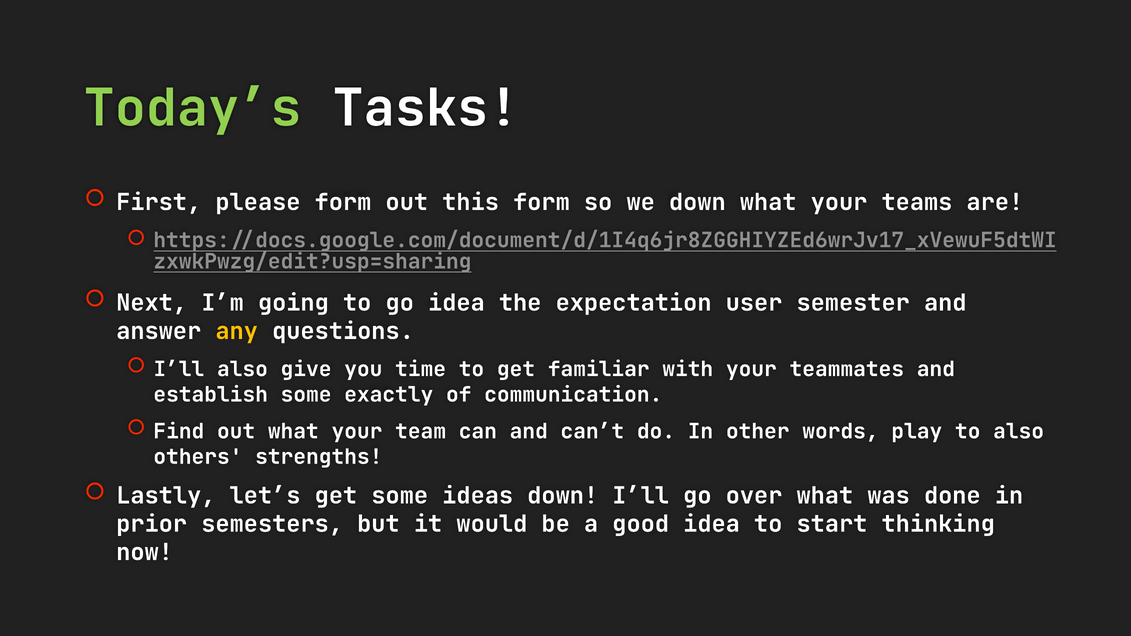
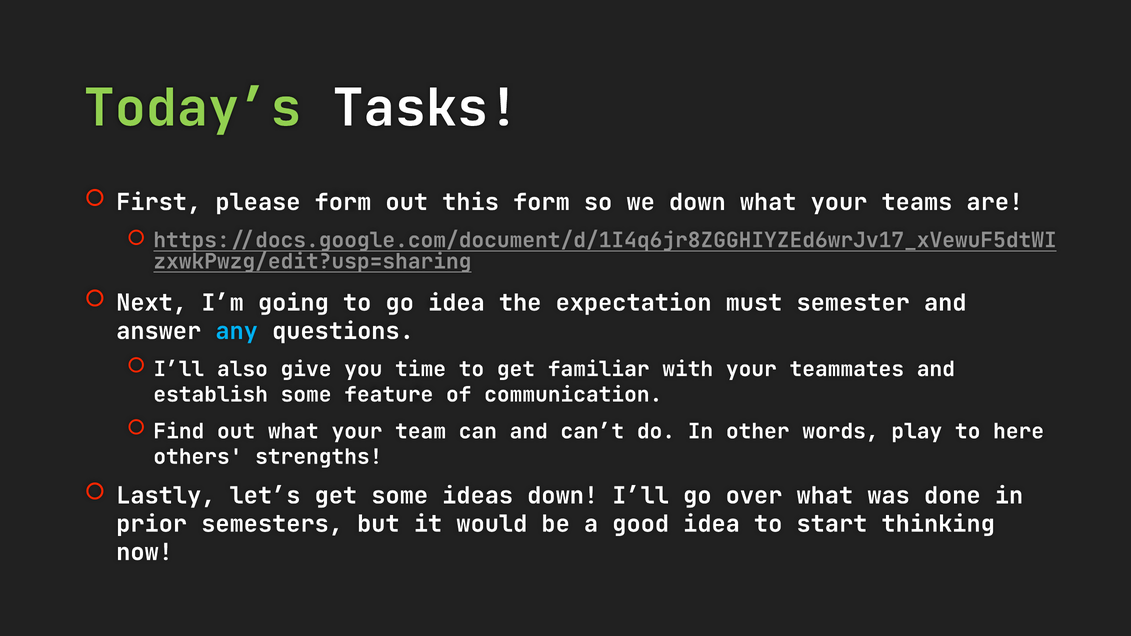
user: user -> must
any colour: yellow -> light blue
exactly: exactly -> feature
to also: also -> here
